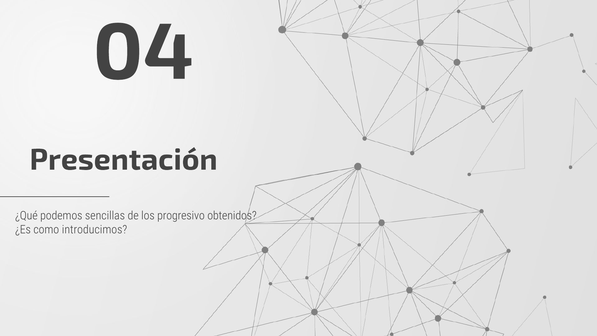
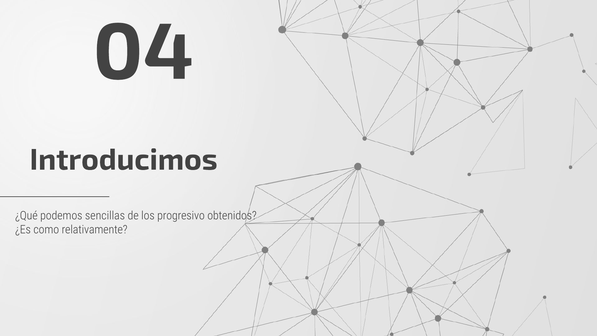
Presentación: Presentación -> Introducimos
introducimos: introducimos -> relativamente
